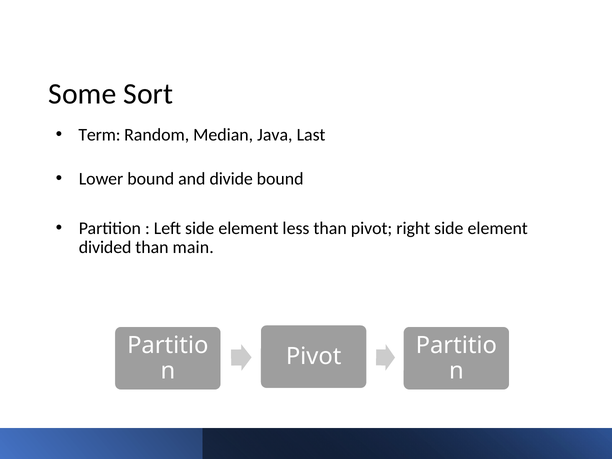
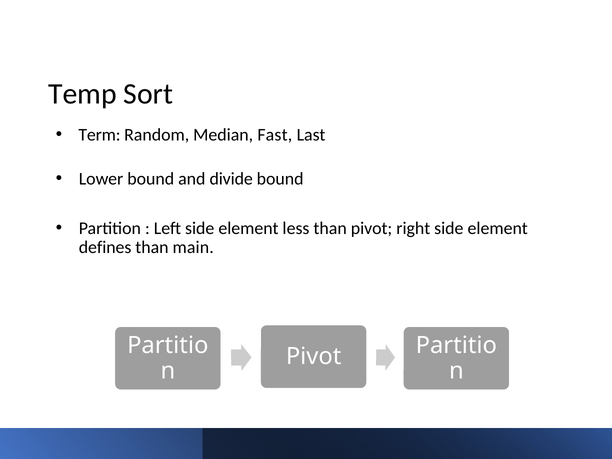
Some: Some -> Temp
Java: Java -> Fast
divided: divided -> defines
